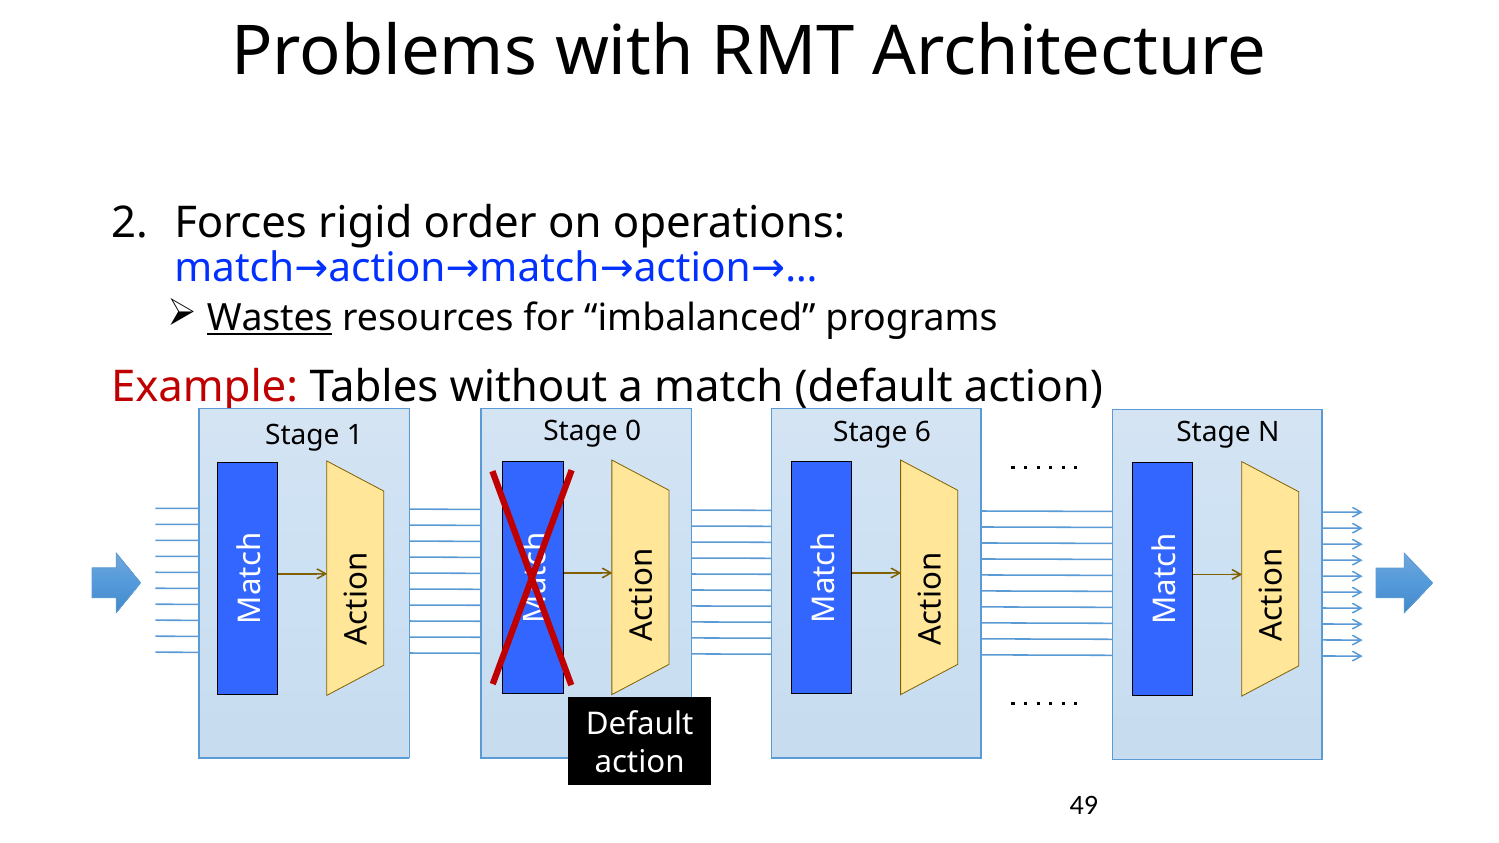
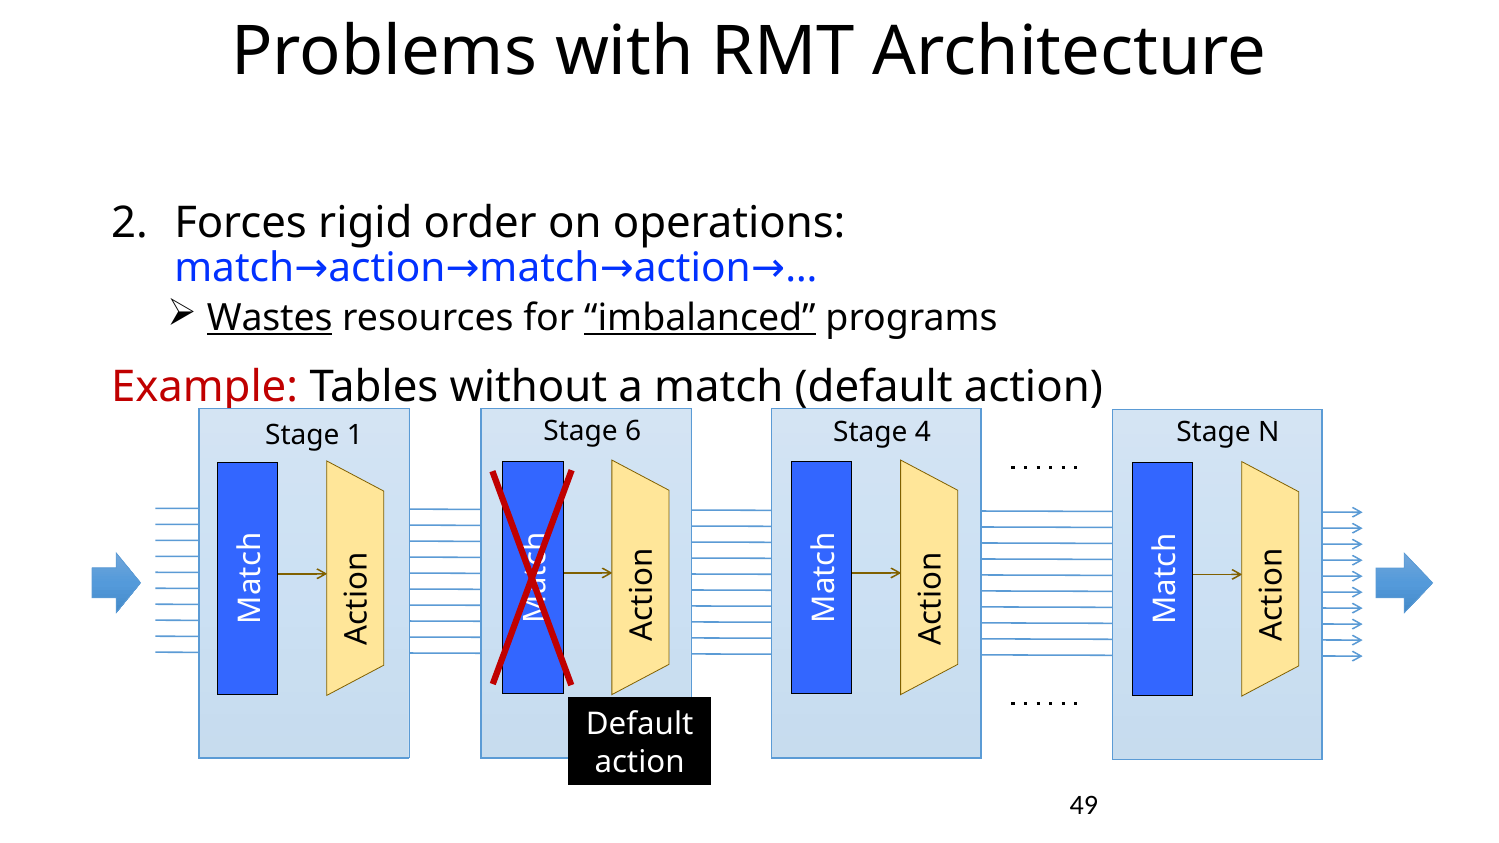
imbalanced underline: none -> present
0: 0 -> 6
6: 6 -> 4
